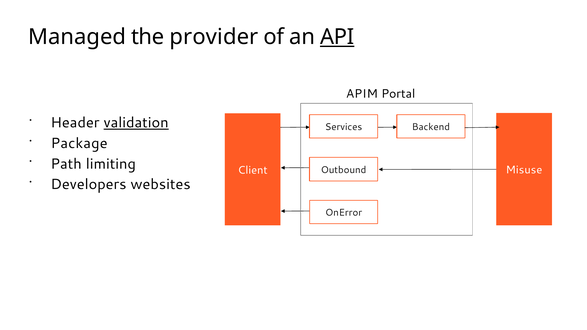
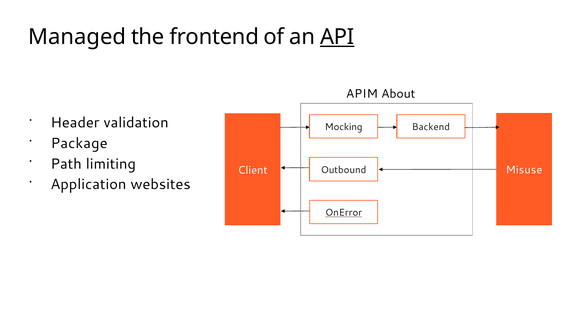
provider: provider -> frontend
Portal: Portal -> About
validation underline: present -> none
Services: Services -> Mocking
Developers: Developers -> Application
OnError underline: none -> present
